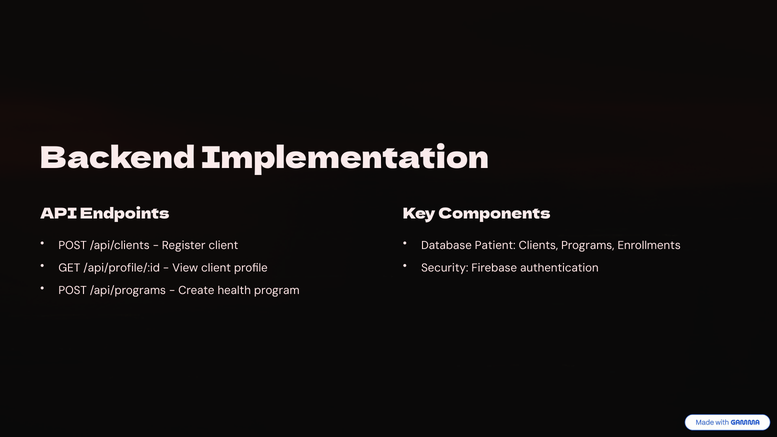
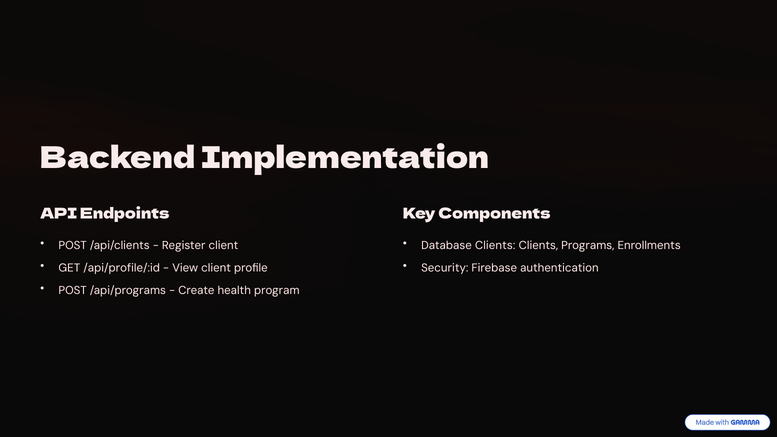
Database Patient: Patient -> Clients
